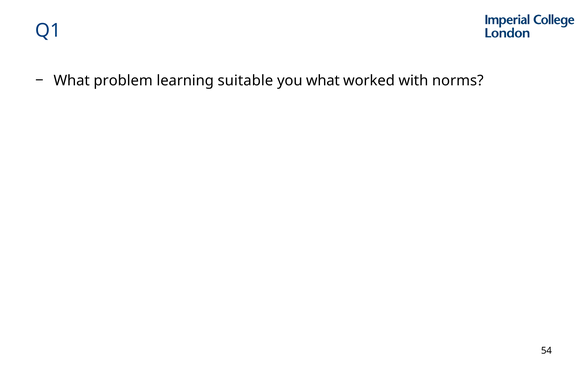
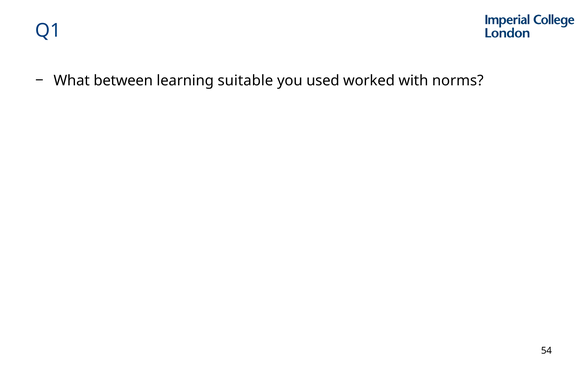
problem: problem -> between
you what: what -> used
